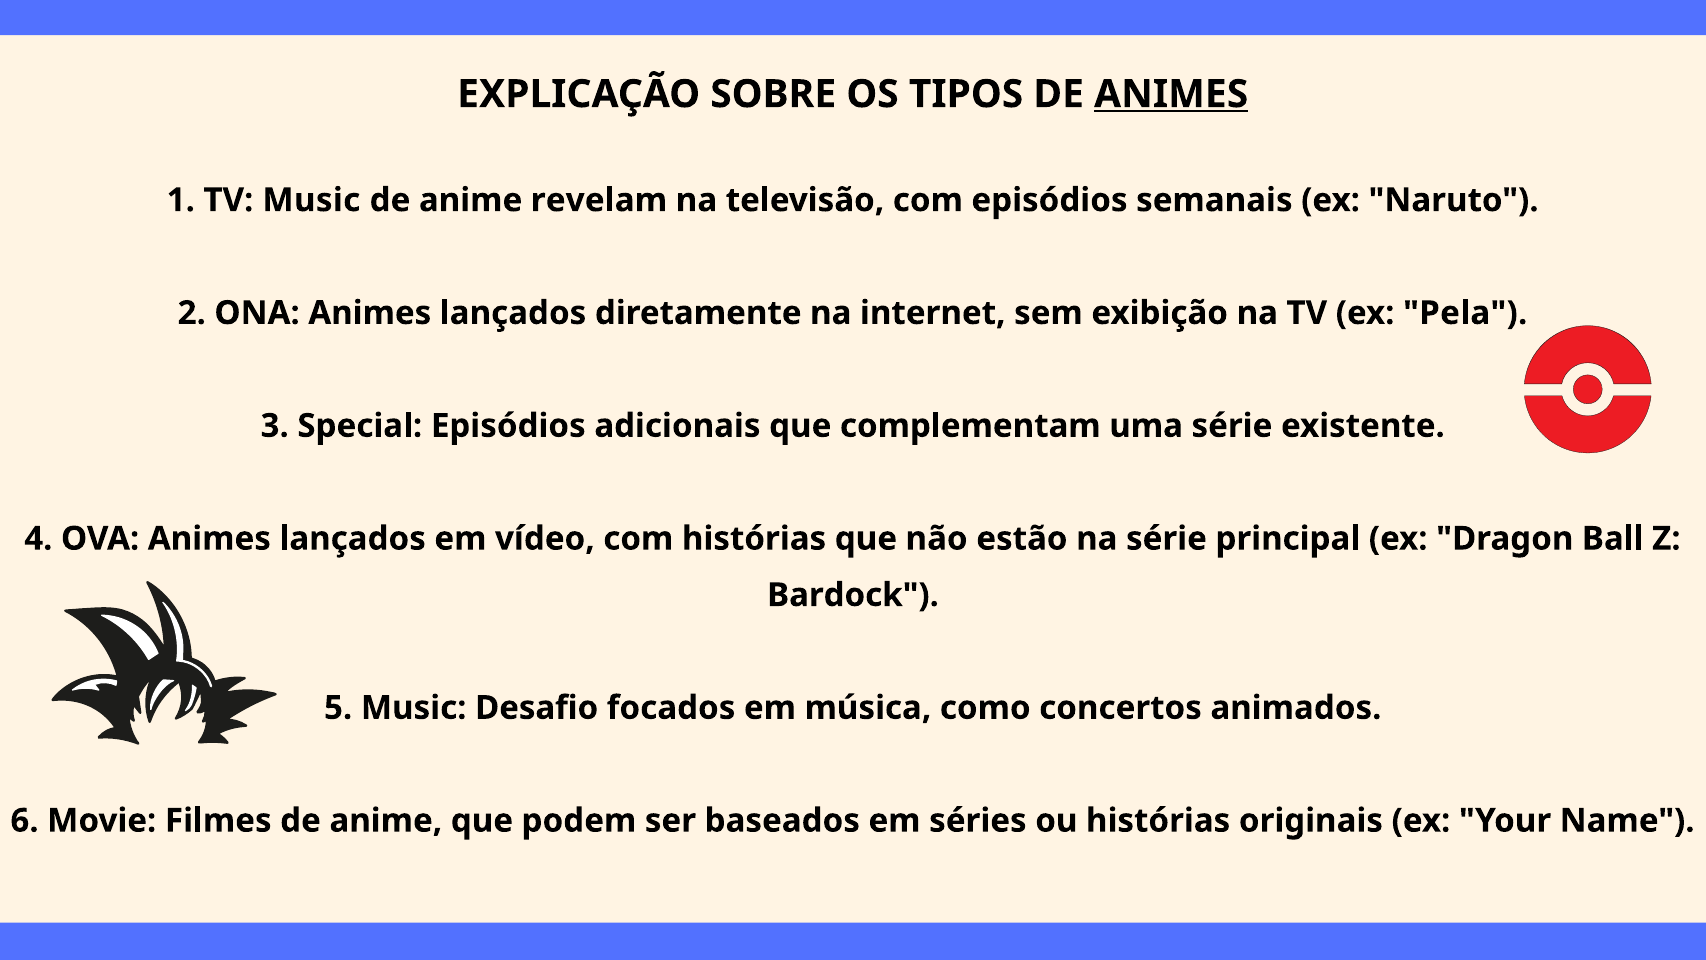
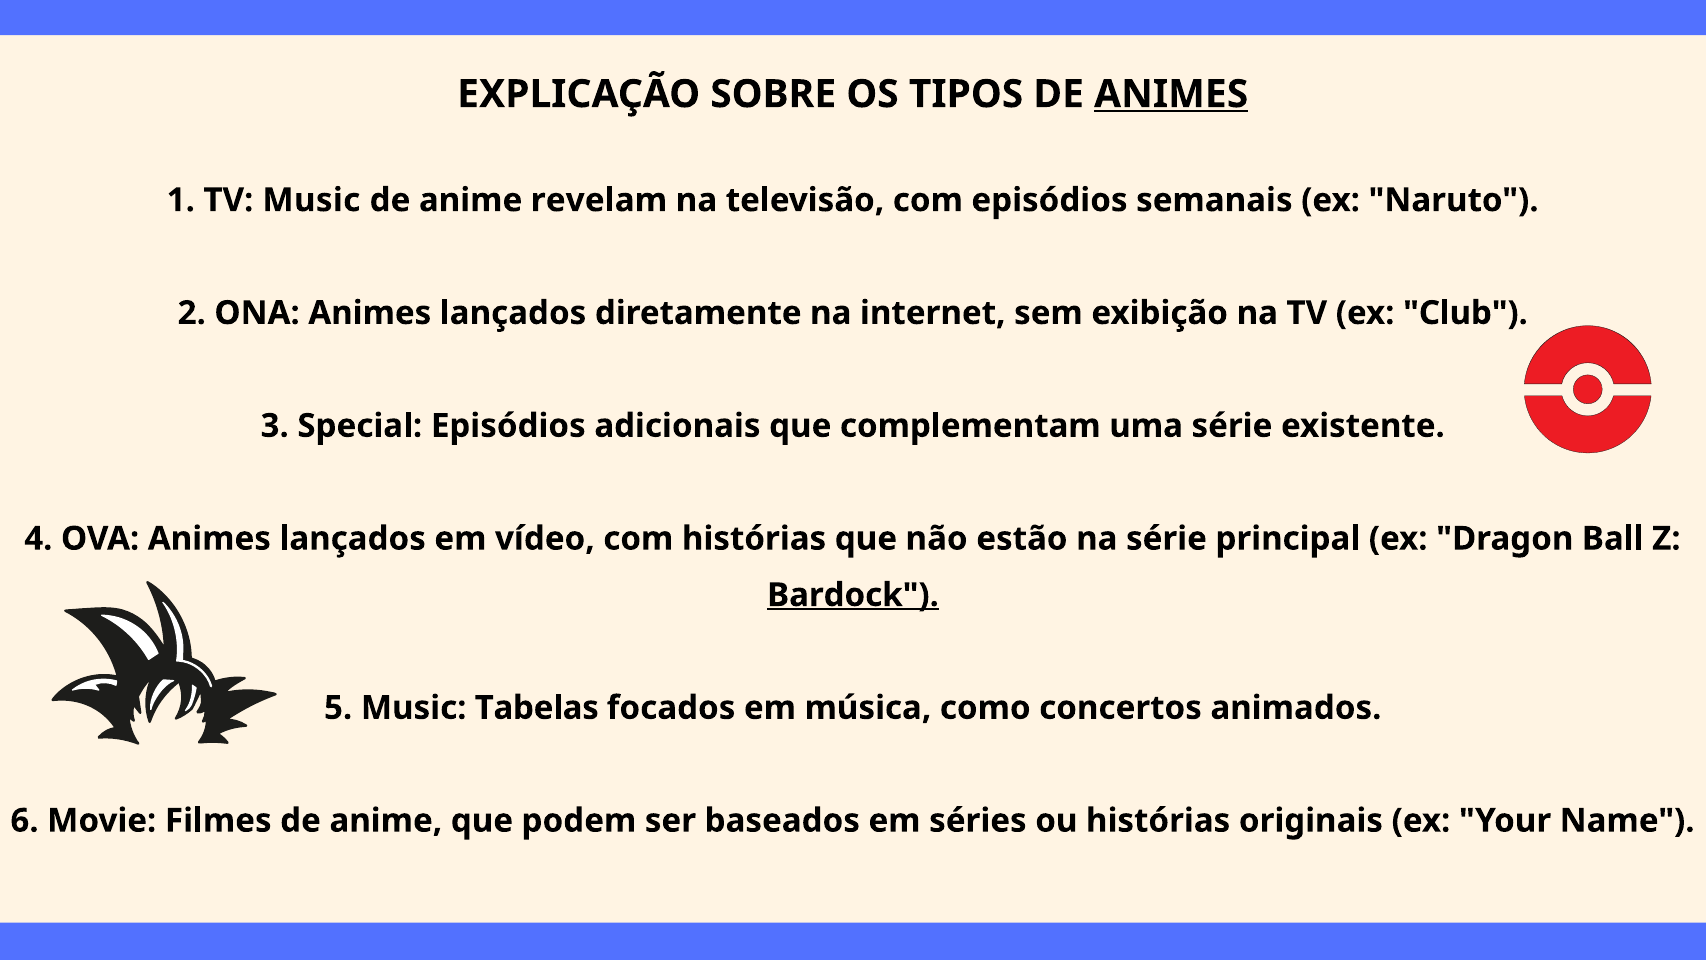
Pela: Pela -> Club
Bardock underline: none -> present
Desafio: Desafio -> Tabelas
